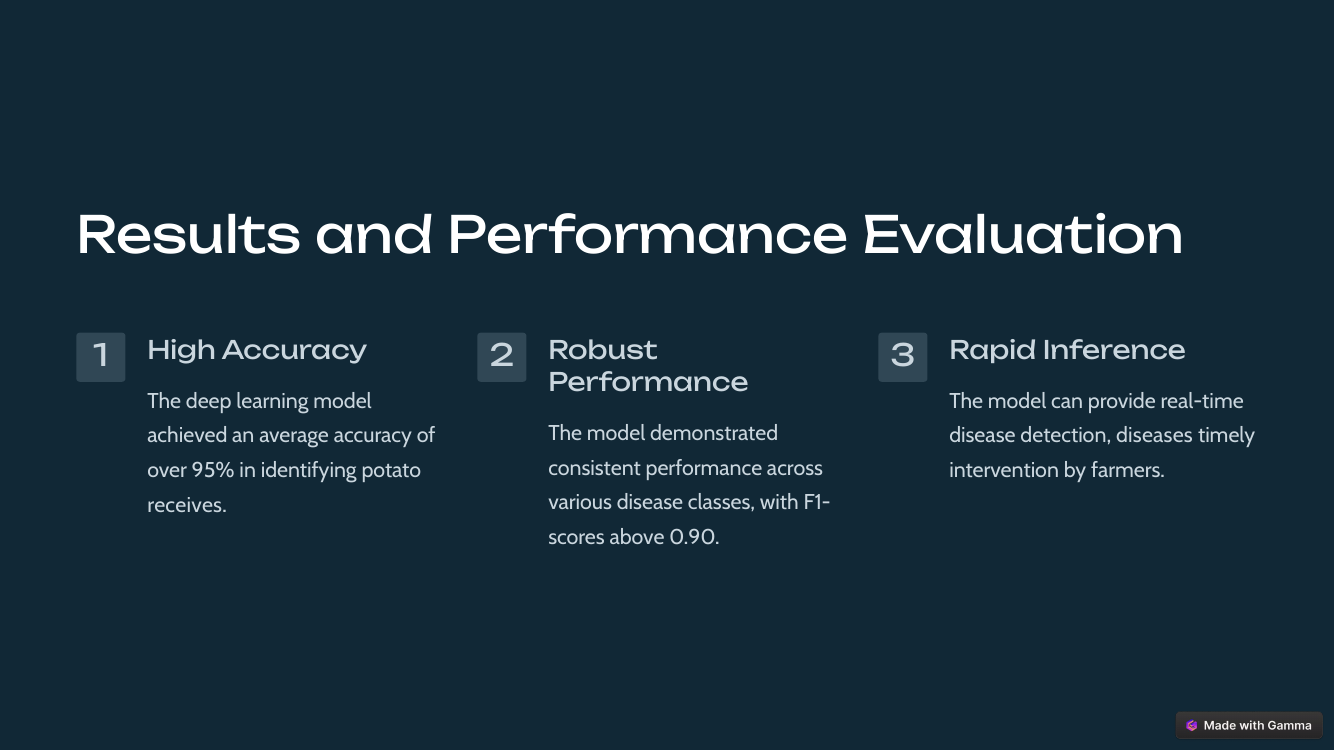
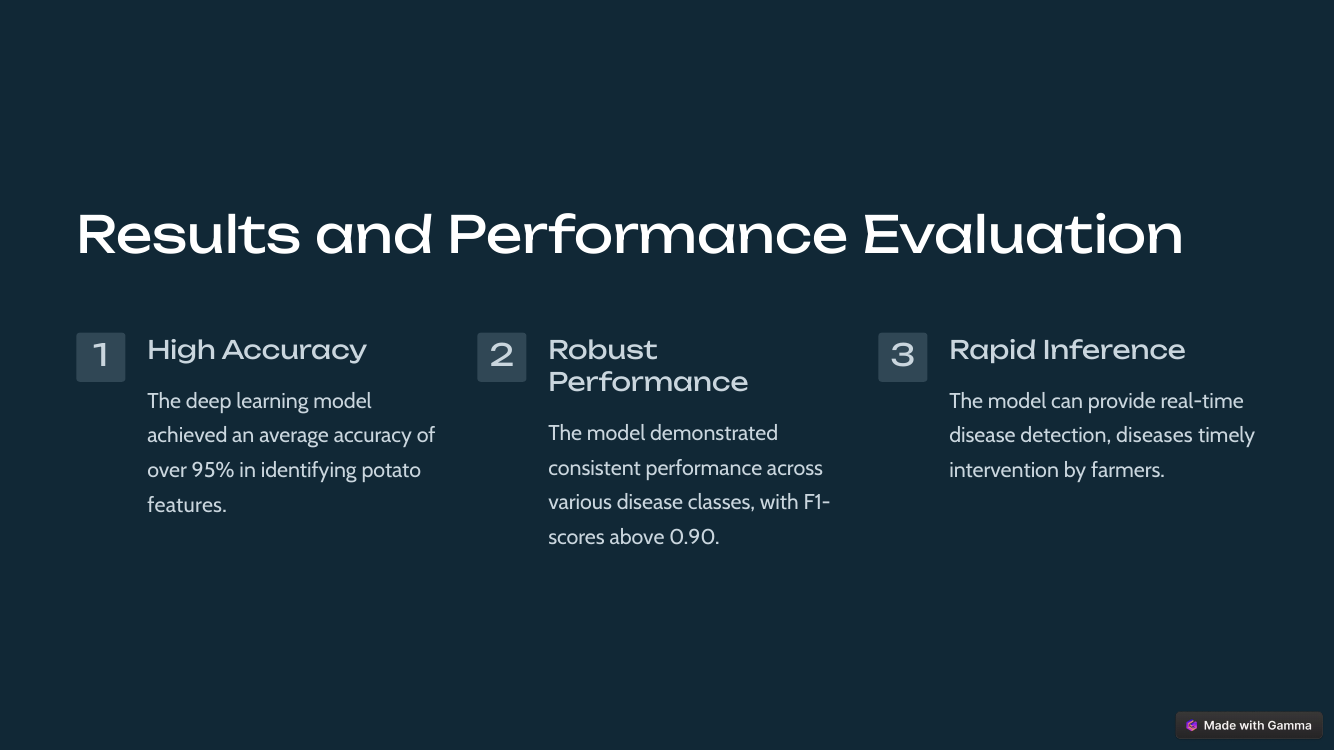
receives: receives -> features
